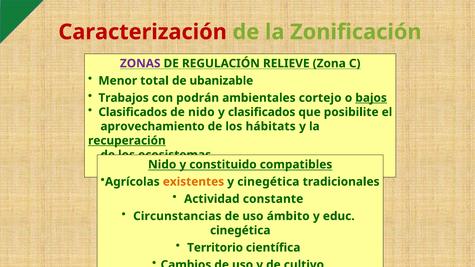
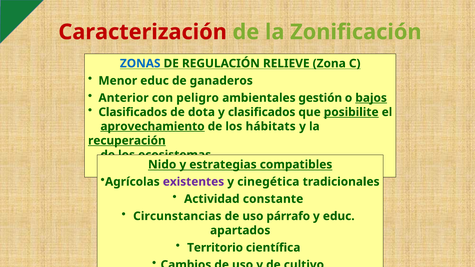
ZONAS colour: purple -> blue
Menor total: total -> educ
ubanizable: ubanizable -> ganaderos
Trabajos: Trabajos -> Anterior
podrán: podrán -> peligro
cortejo: cortejo -> gestión
de nido: nido -> dota
posibilite underline: none -> present
aprovechamiento underline: none -> present
constituido: constituido -> estrategias
existentes colour: orange -> purple
ámbito: ámbito -> párrafo
cinegética at (240, 231): cinegética -> apartados
